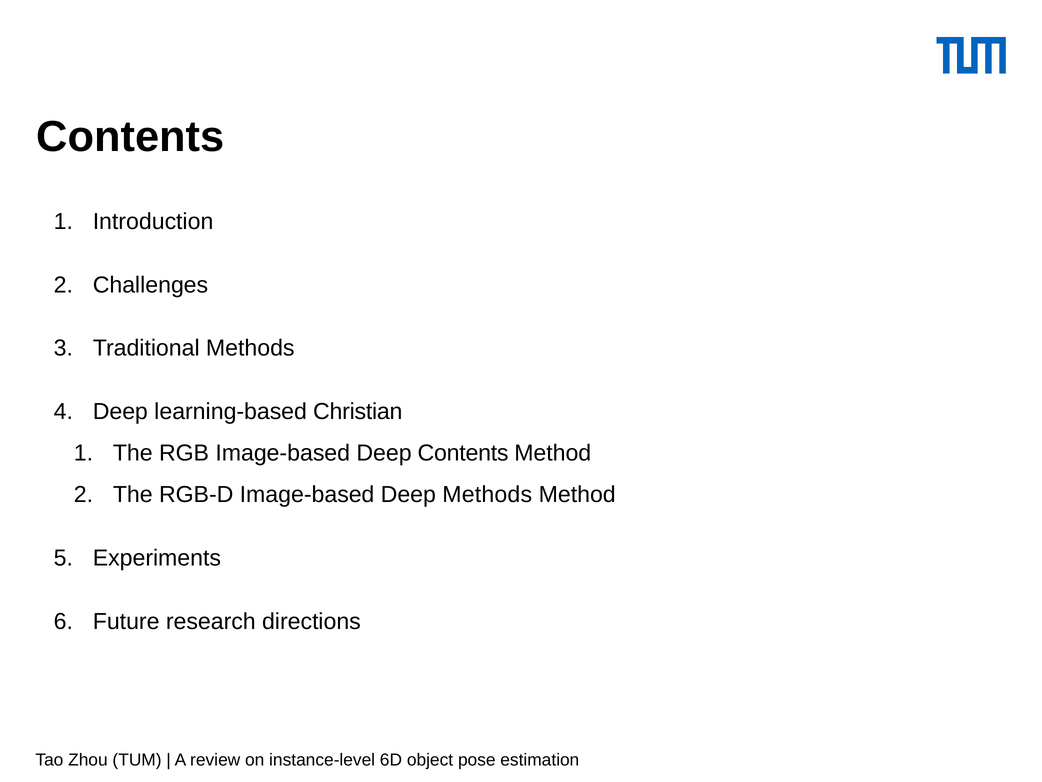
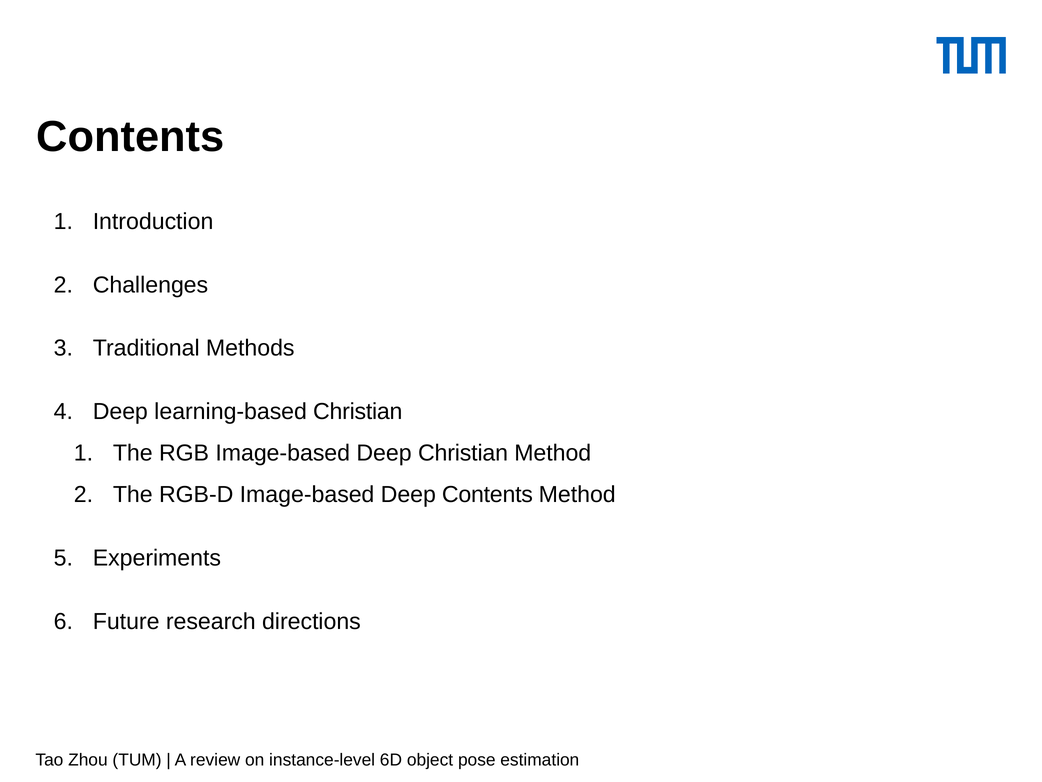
Deep Contents: Contents -> Christian
Deep Methods: Methods -> Contents
